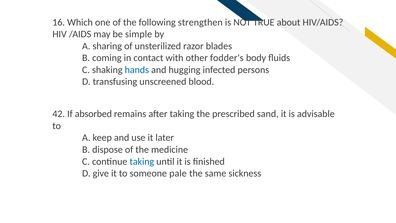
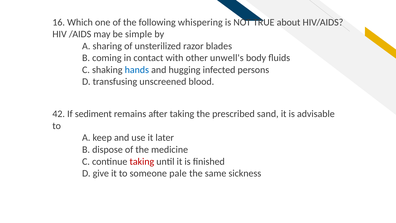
strengthen: strengthen -> whispering
fodder's: fodder's -> unwell's
absorbed: absorbed -> sediment
taking at (142, 161) colour: blue -> red
